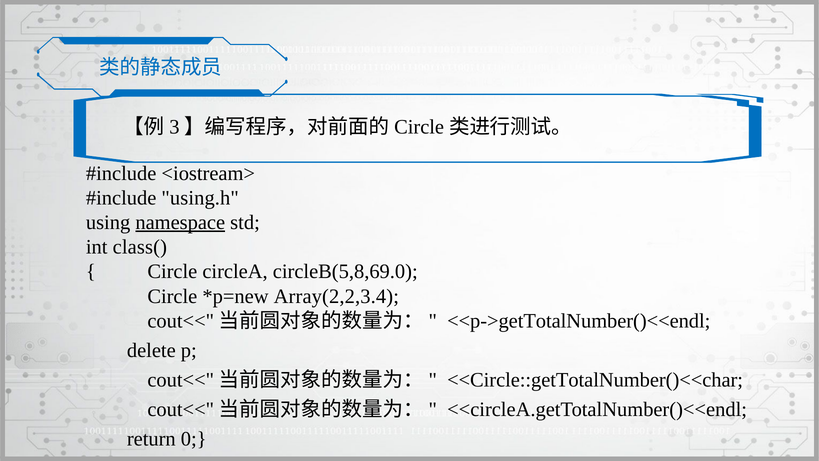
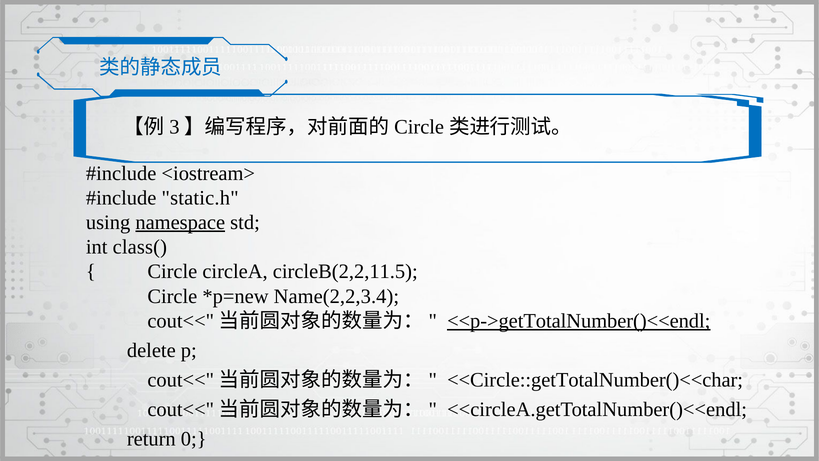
using.h: using.h -> static.h
circleB(5,8,69.0: circleB(5,8,69.0 -> circleB(2,2,11.5
Array(2,2,3.4: Array(2,2,3.4 -> Name(2,2,3.4
<<p->getTotalNumber()<<endl underline: none -> present
